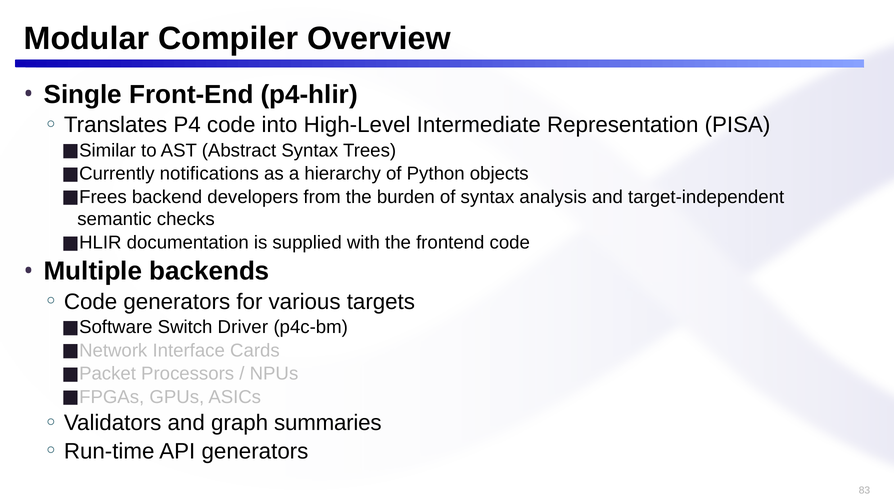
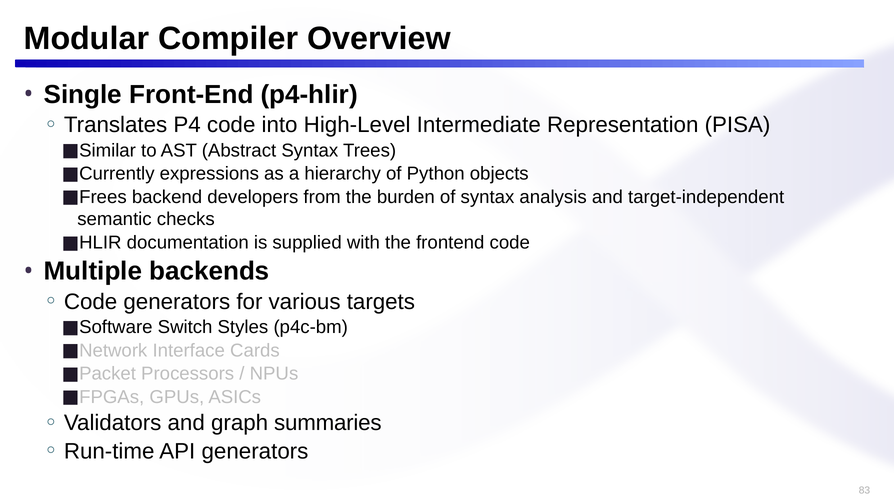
notifications: notifications -> expressions
Driver: Driver -> Styles
